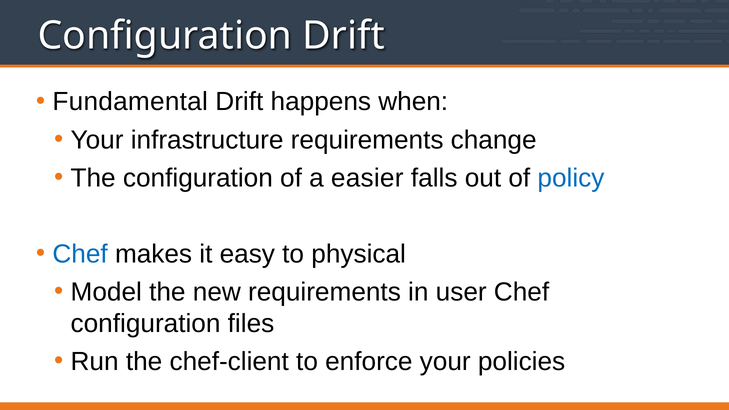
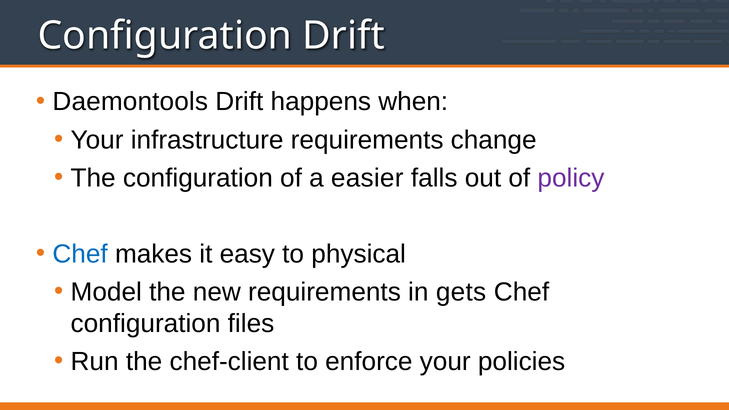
Fundamental: Fundamental -> Daemontools
policy colour: blue -> purple
user: user -> gets
